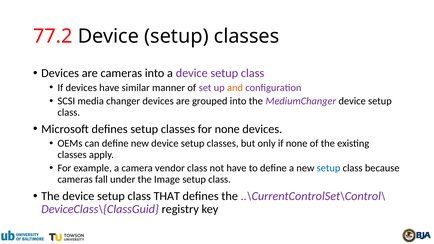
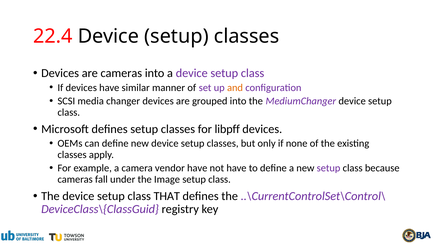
77.2: 77.2 -> 22.4
for none: none -> libpff
vendor class: class -> have
setup at (329, 168) colour: blue -> purple
